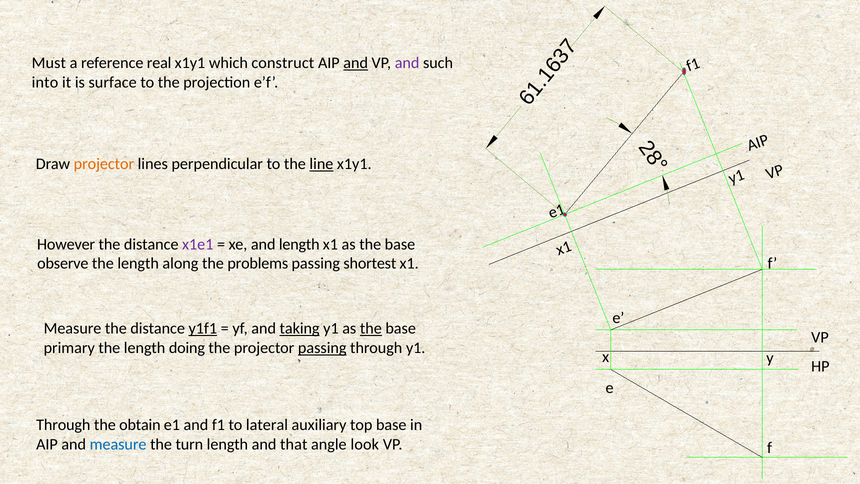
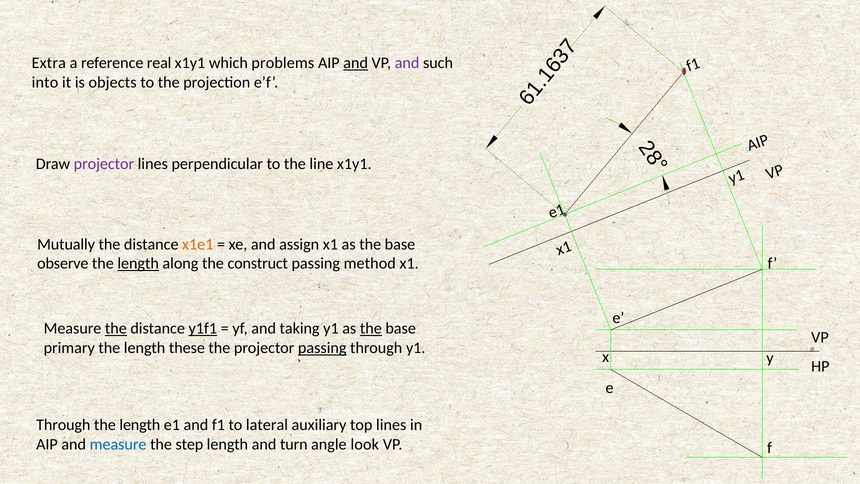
Must: Must -> Extra
construct: construct -> problems
surface: surface -> objects
projector at (104, 164) colour: orange -> purple
line underline: present -> none
However: However -> Mutually
x1e1 colour: purple -> orange
and length: length -> assign
length at (138, 264) underline: none -> present
problems: problems -> construct
shortest: shortest -> method
the at (116, 328) underline: none -> present
taking underline: present -> none
doing: doing -> these
obtain at (140, 425): obtain -> length
top base: base -> lines
turn: turn -> step
that: that -> turn
